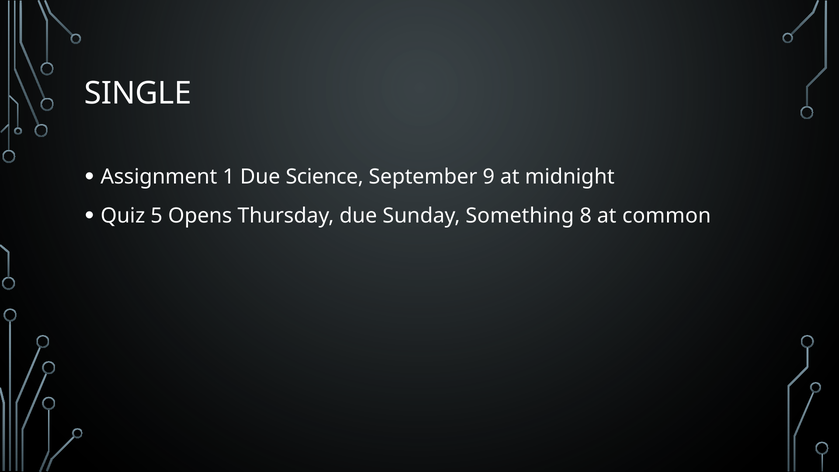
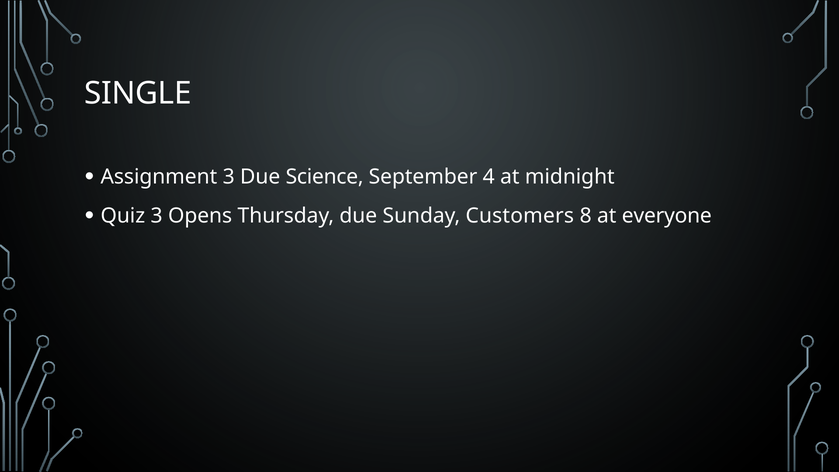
Assignment 1: 1 -> 3
9: 9 -> 4
Quiz 5: 5 -> 3
Something: Something -> Customers
common: common -> everyone
